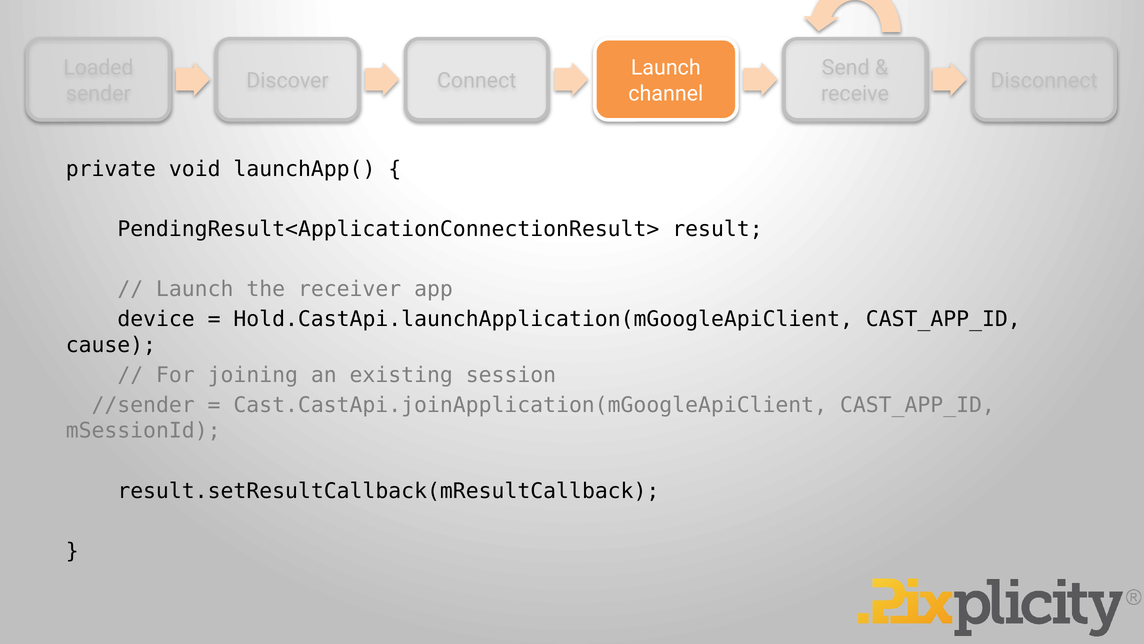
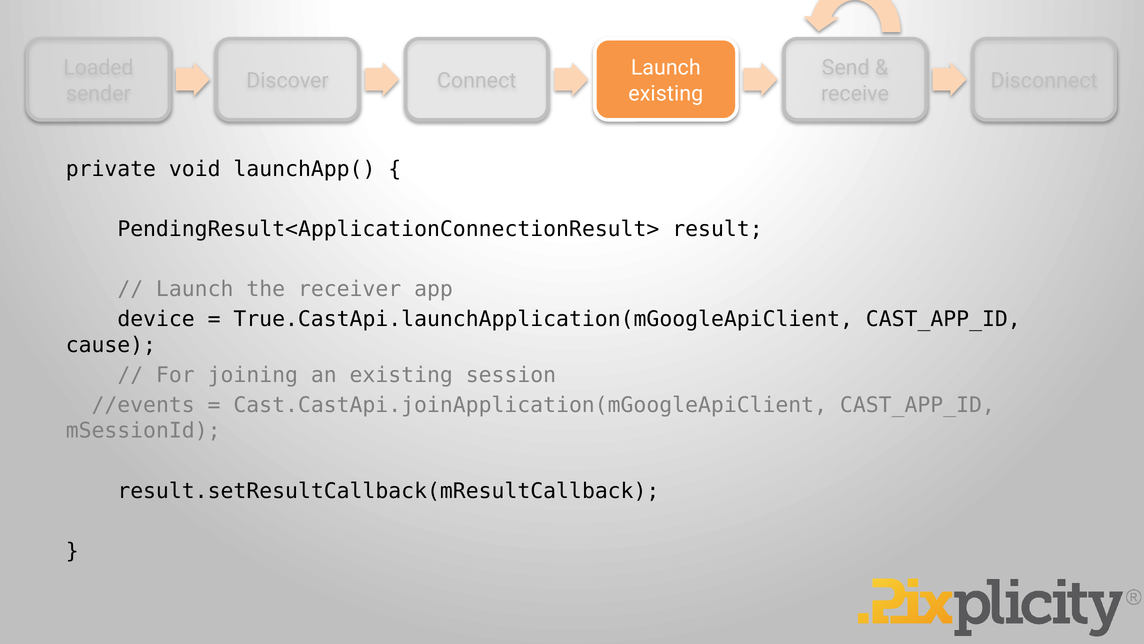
channel at (666, 94): channel -> existing
Hold.CastApi.launchApplication(mGoogleApiClient: Hold.CastApi.launchApplication(mGoogleApiClient -> True.CastApi.launchApplication(mGoogleApiClient
//sender: //sender -> //events
